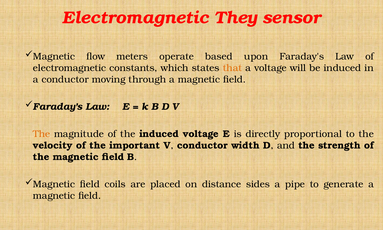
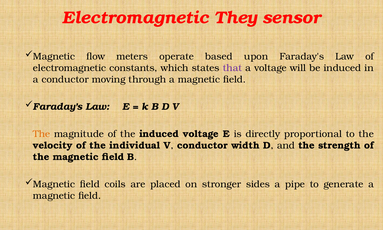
that colour: orange -> purple
important: important -> individual
distance: distance -> stronger
